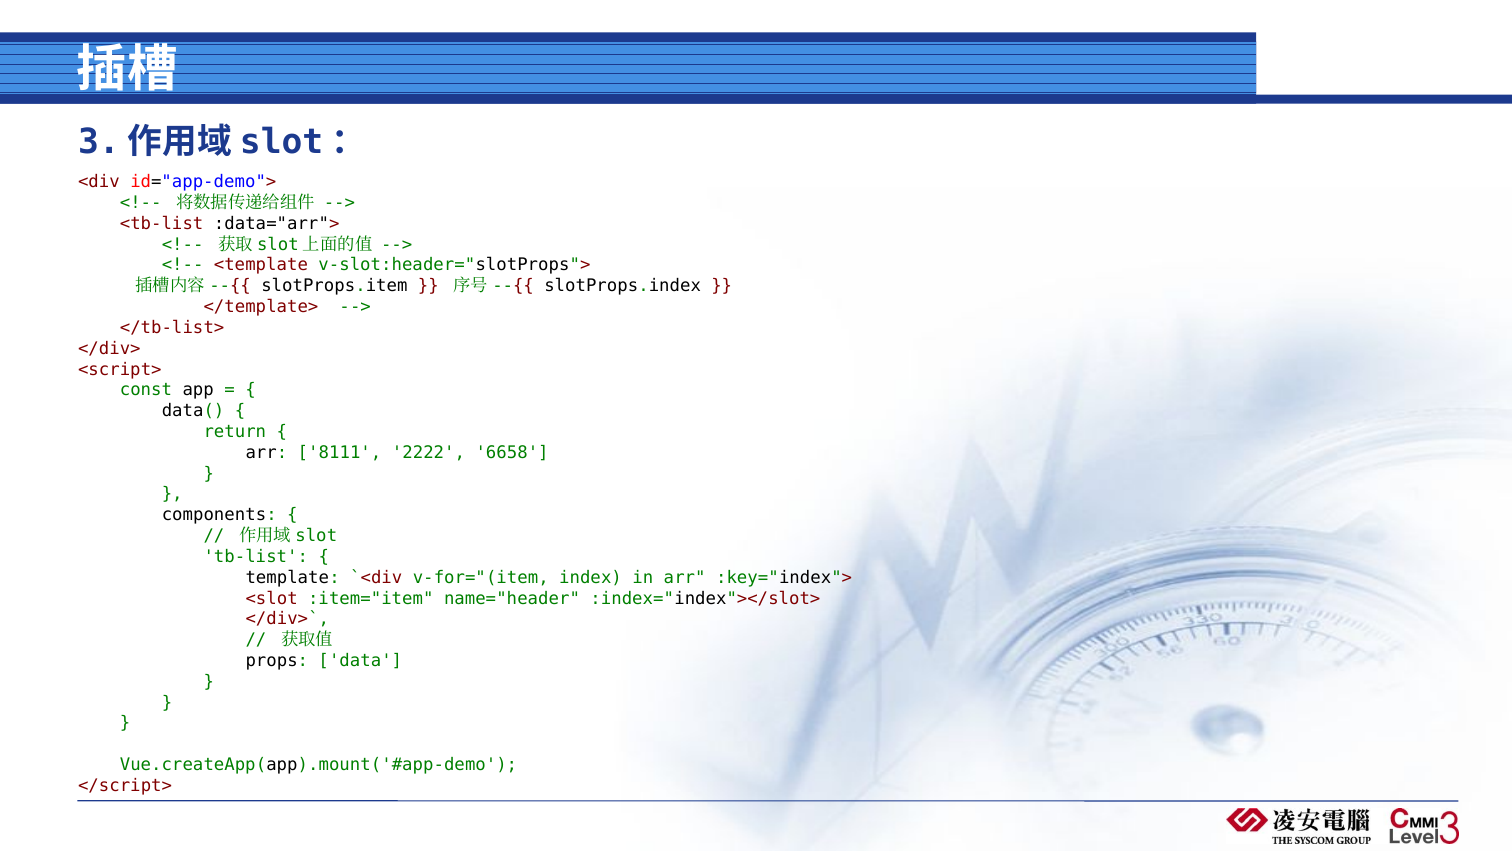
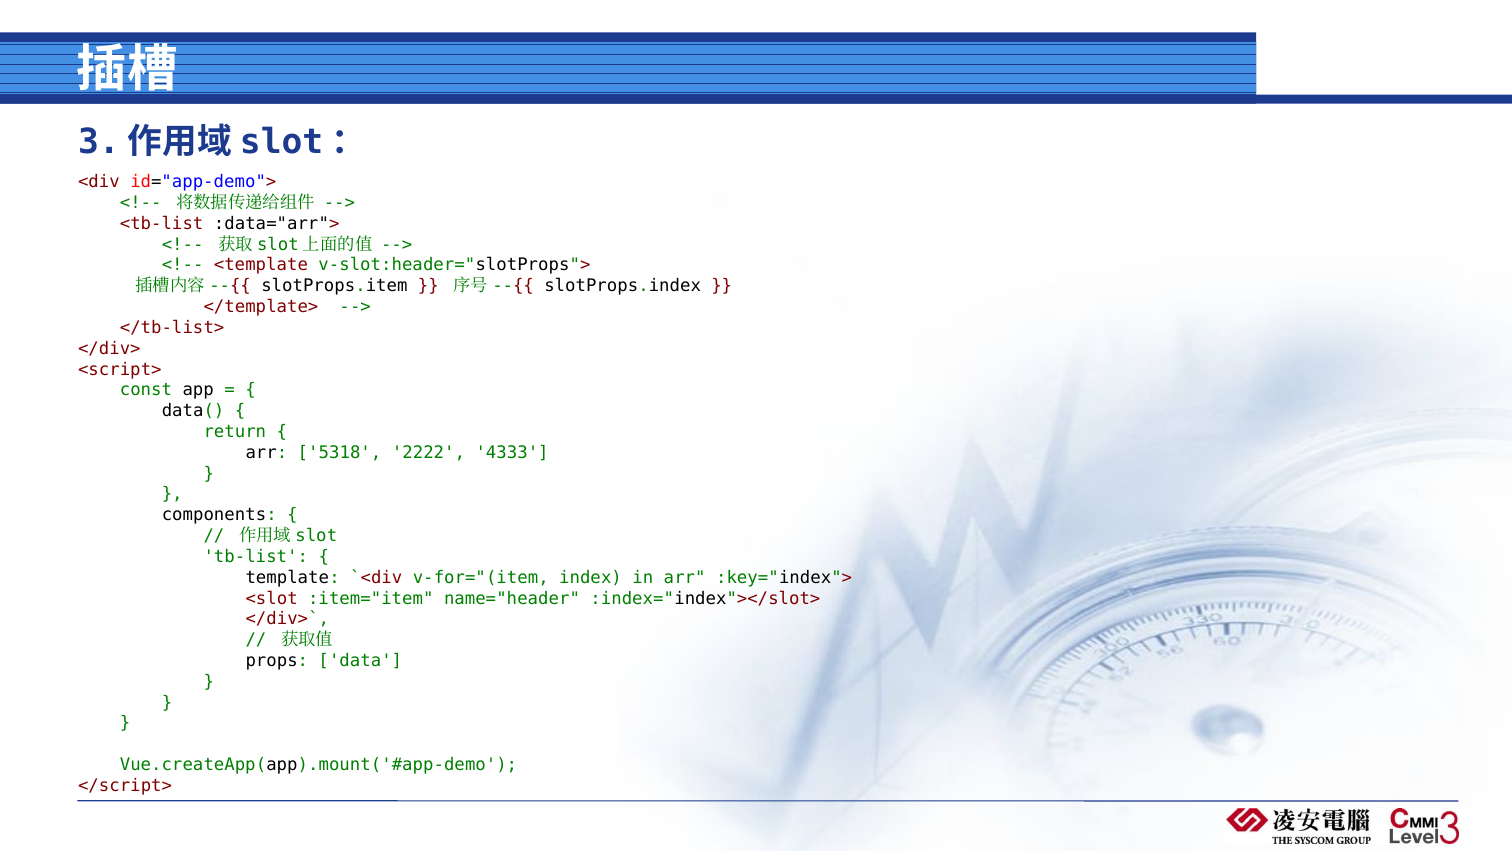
8111: 8111 -> 5318
6658: 6658 -> 4333
